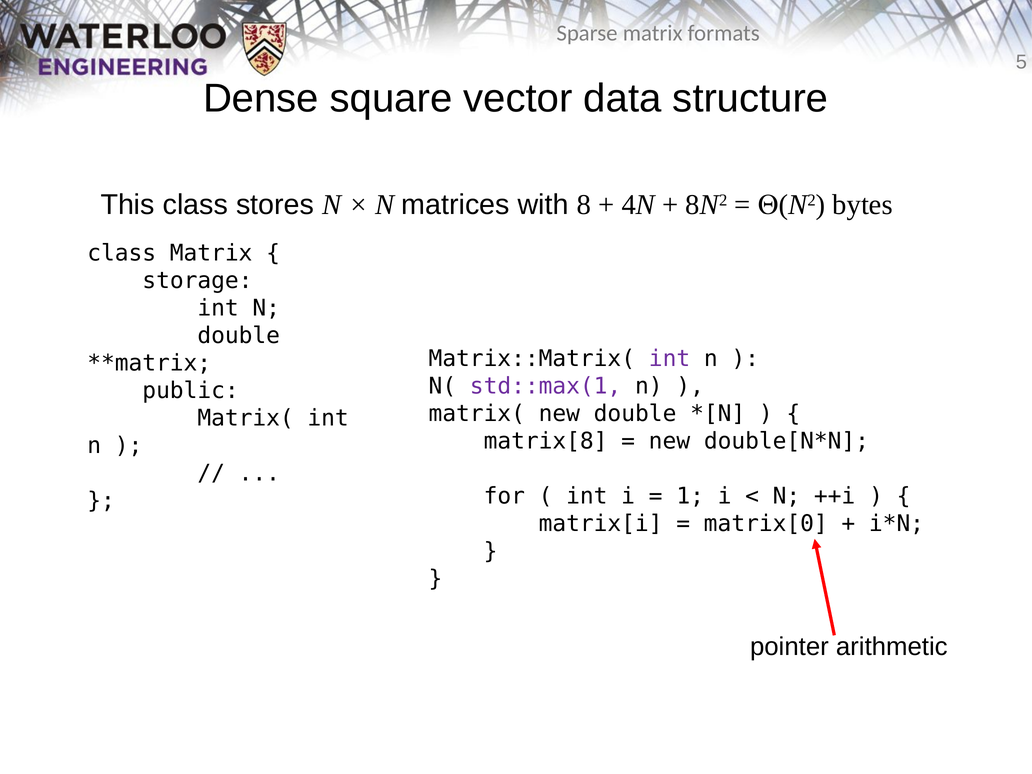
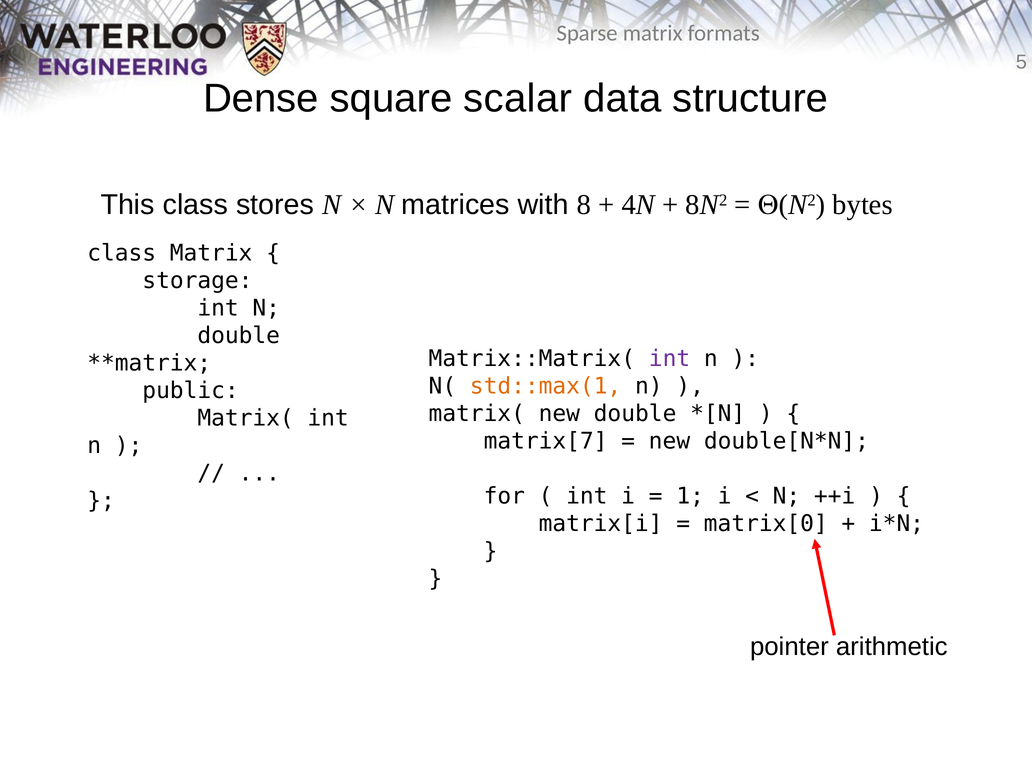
vector: vector -> scalar
std::max(1 colour: purple -> orange
matrix[8: matrix[8 -> matrix[7
